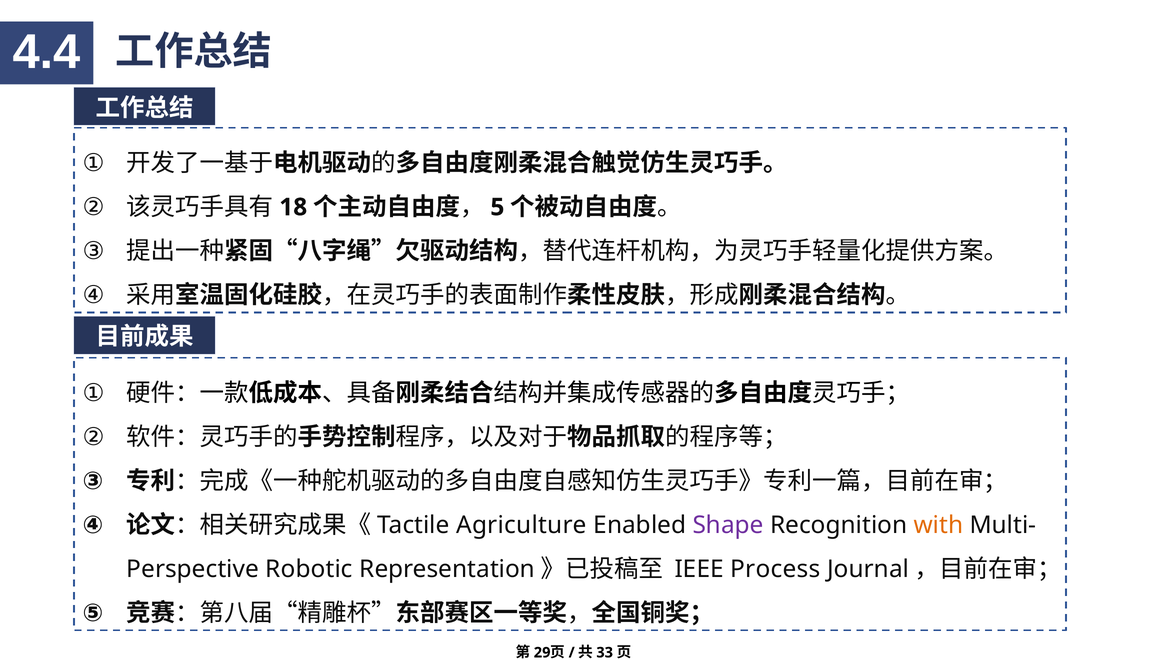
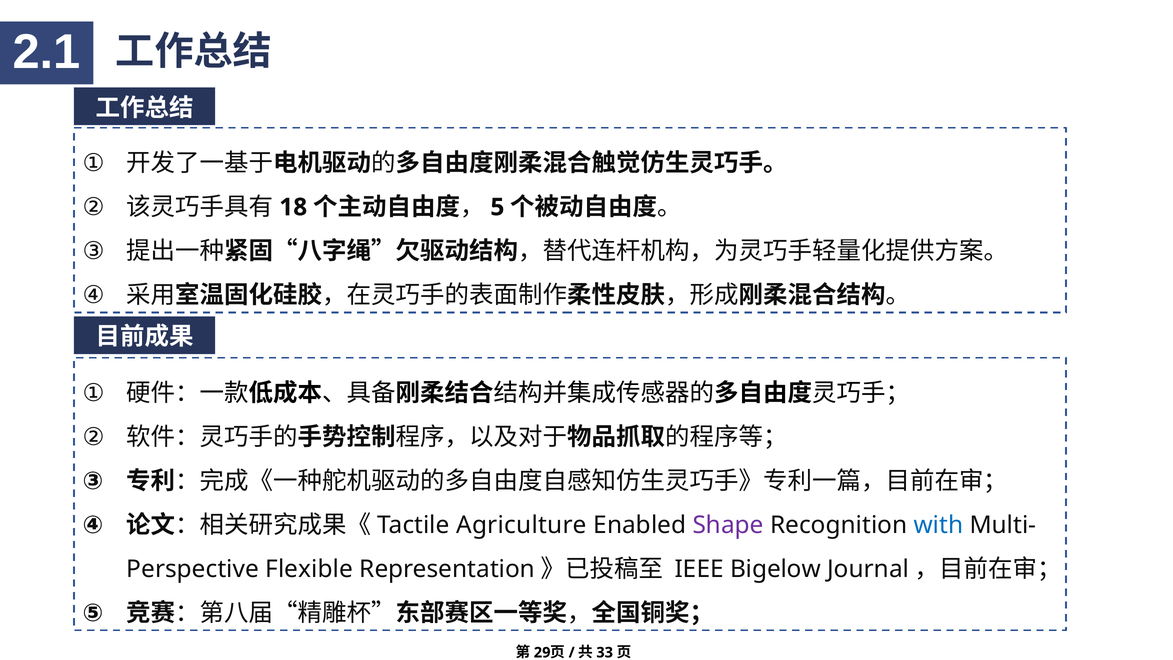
4.4: 4.4 -> 2.1
with colour: orange -> blue
Robotic: Robotic -> Flexible
Process: Process -> Bigelow
